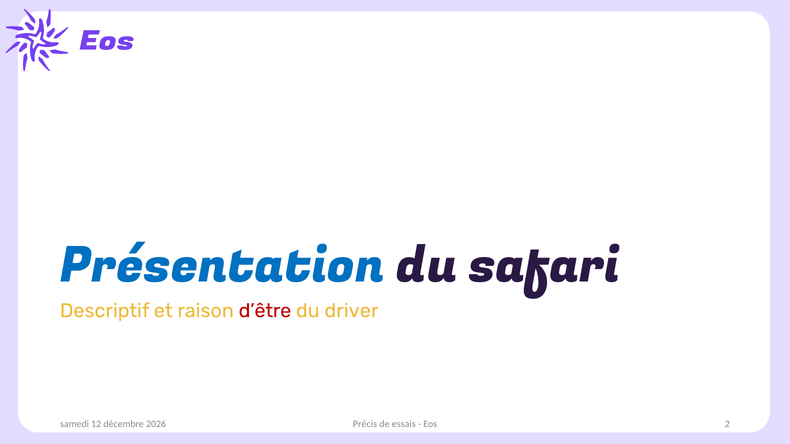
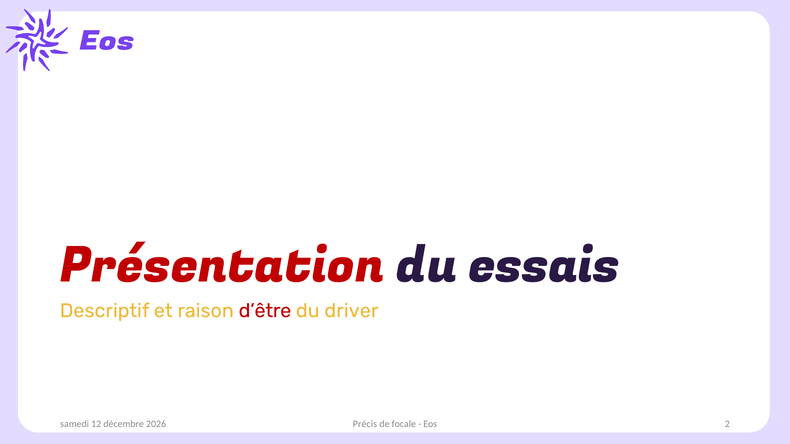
Présentation colour: blue -> red
safari: safari -> essais
essais: essais -> focale
